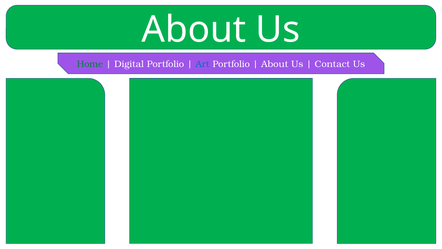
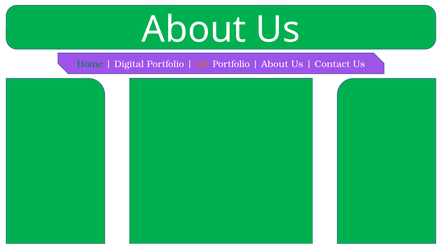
Art colour: blue -> orange
